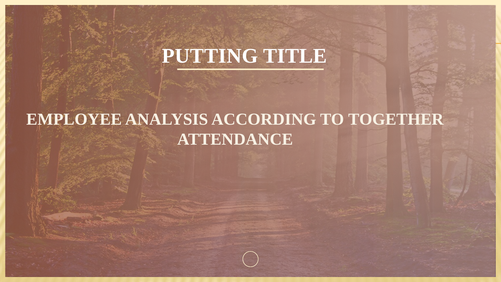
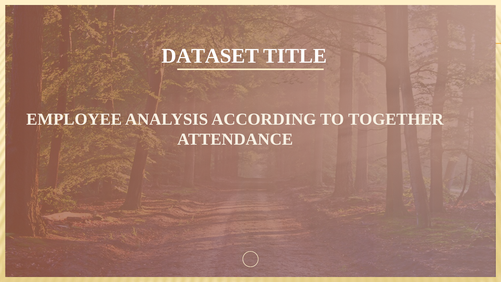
PUTTING: PUTTING -> DATASET
